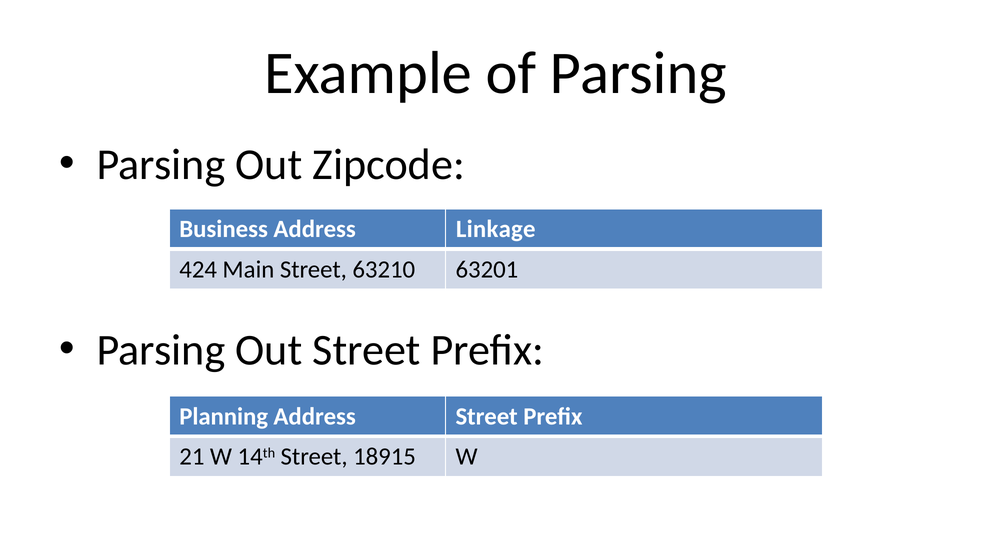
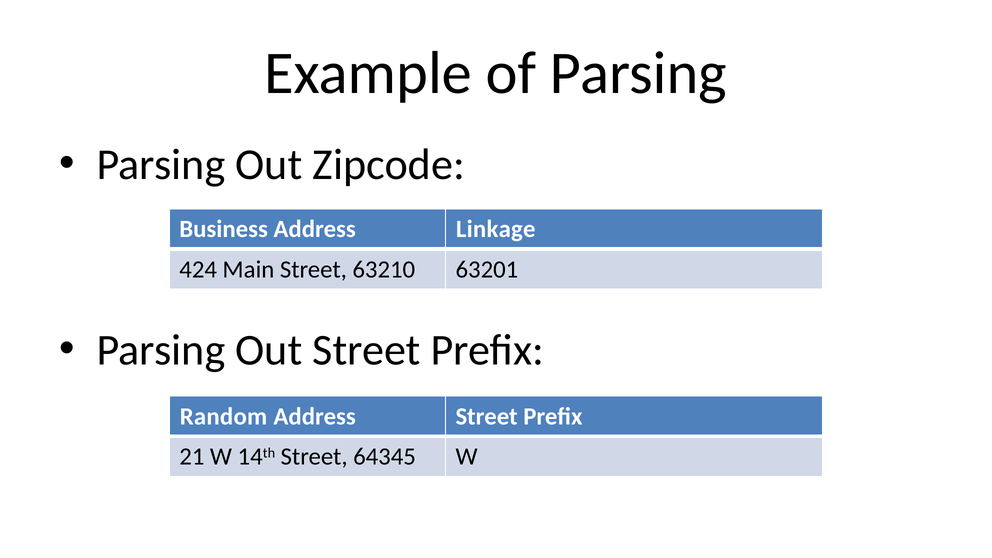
Planning: Planning -> Random
18915: 18915 -> 64345
